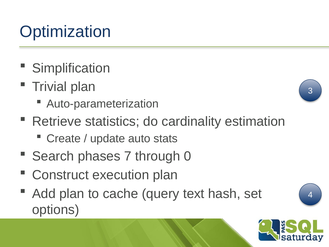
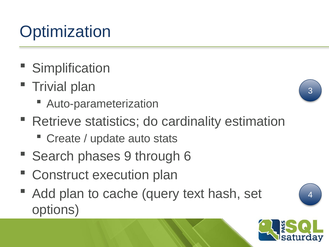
7: 7 -> 9
0: 0 -> 6
